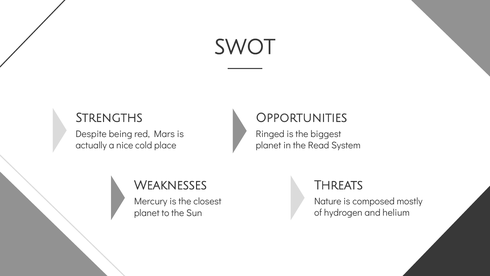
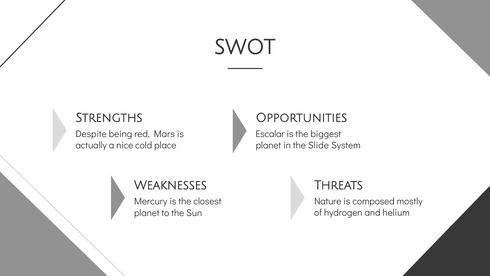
Ringed: Ringed -> Escalar
Read: Read -> Slide
